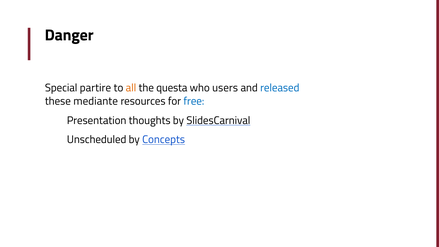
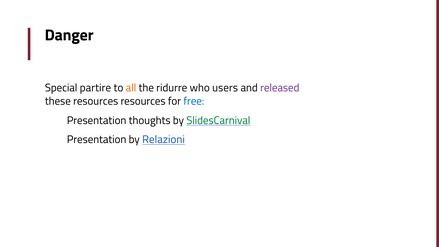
questa: questa -> ridurre
released colour: blue -> purple
these mediante: mediante -> resources
SlidesCarnival colour: black -> green
Unscheduled at (97, 140): Unscheduled -> Presentation
Concepts: Concepts -> Relazioni
